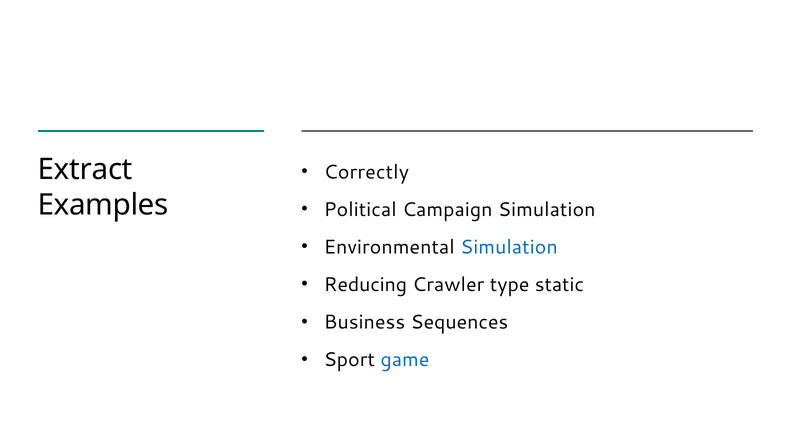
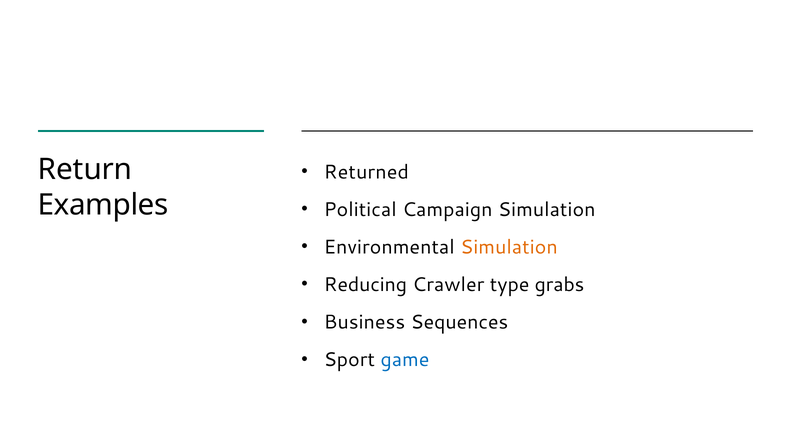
Extract: Extract -> Return
Correctly: Correctly -> Returned
Simulation at (509, 247) colour: blue -> orange
static: static -> grabs
